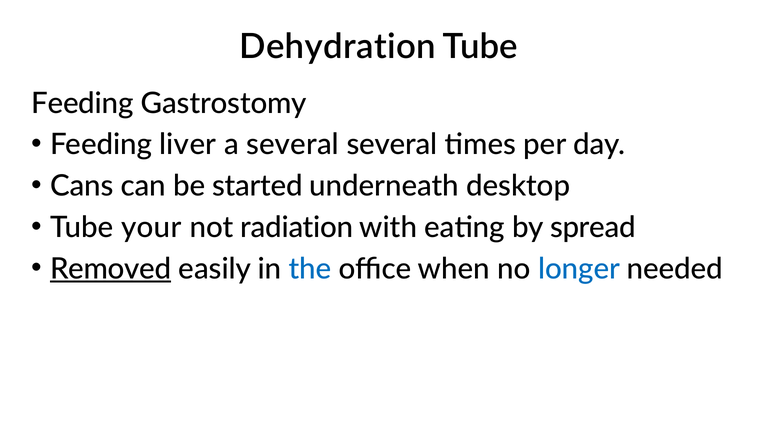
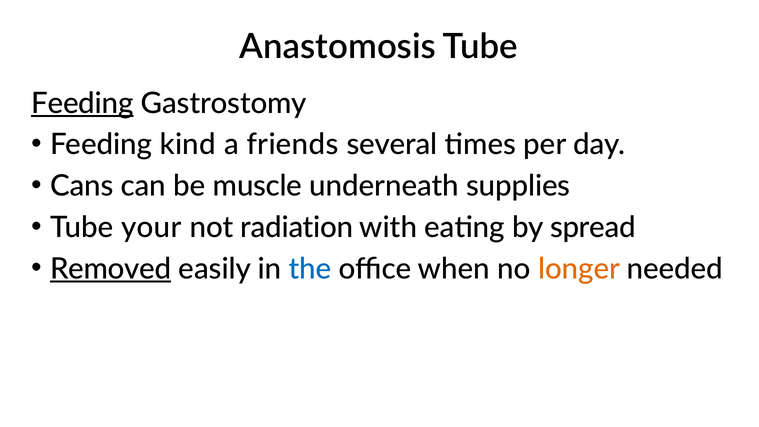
Dehydration: Dehydration -> Anastomosis
Feeding at (82, 103) underline: none -> present
liver: liver -> kind
a several: several -> friends
started: started -> muscle
desktop: desktop -> supplies
longer colour: blue -> orange
